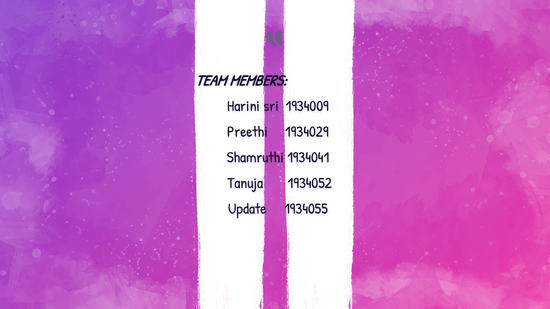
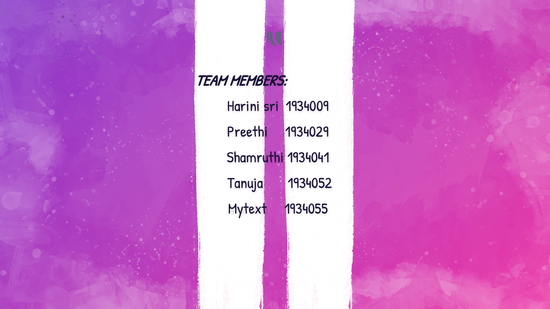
Update: Update -> Mytext
